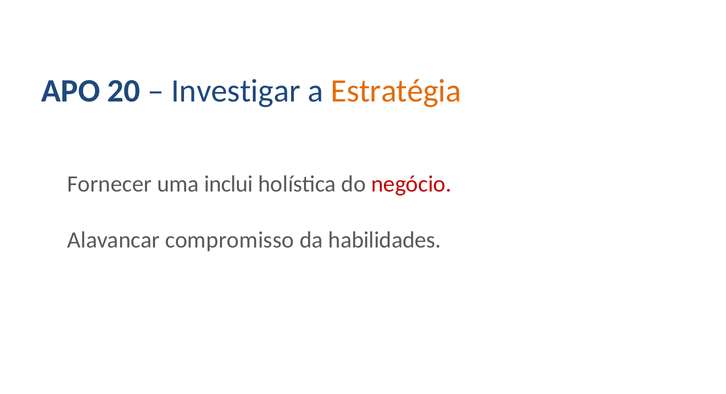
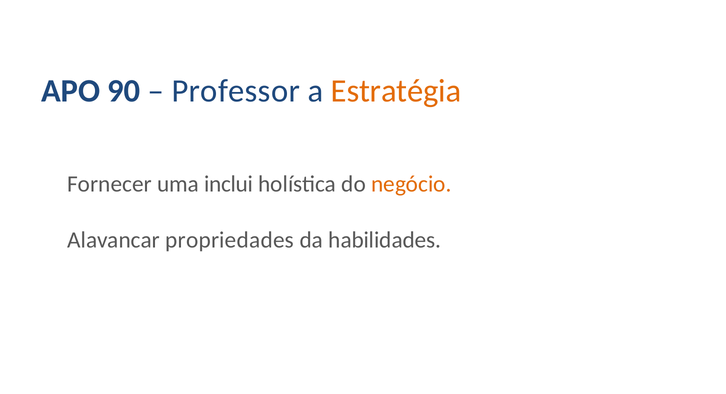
20: 20 -> 90
Investigar: Investigar -> Professor
negócio colour: red -> orange
compromisso: compromisso -> propriedades
